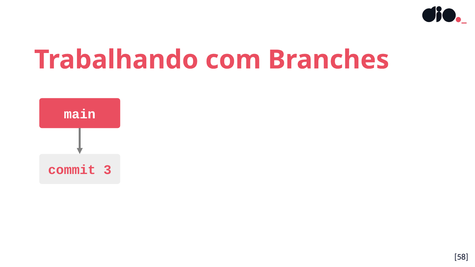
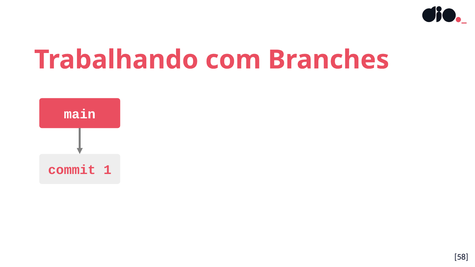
3: 3 -> 1
